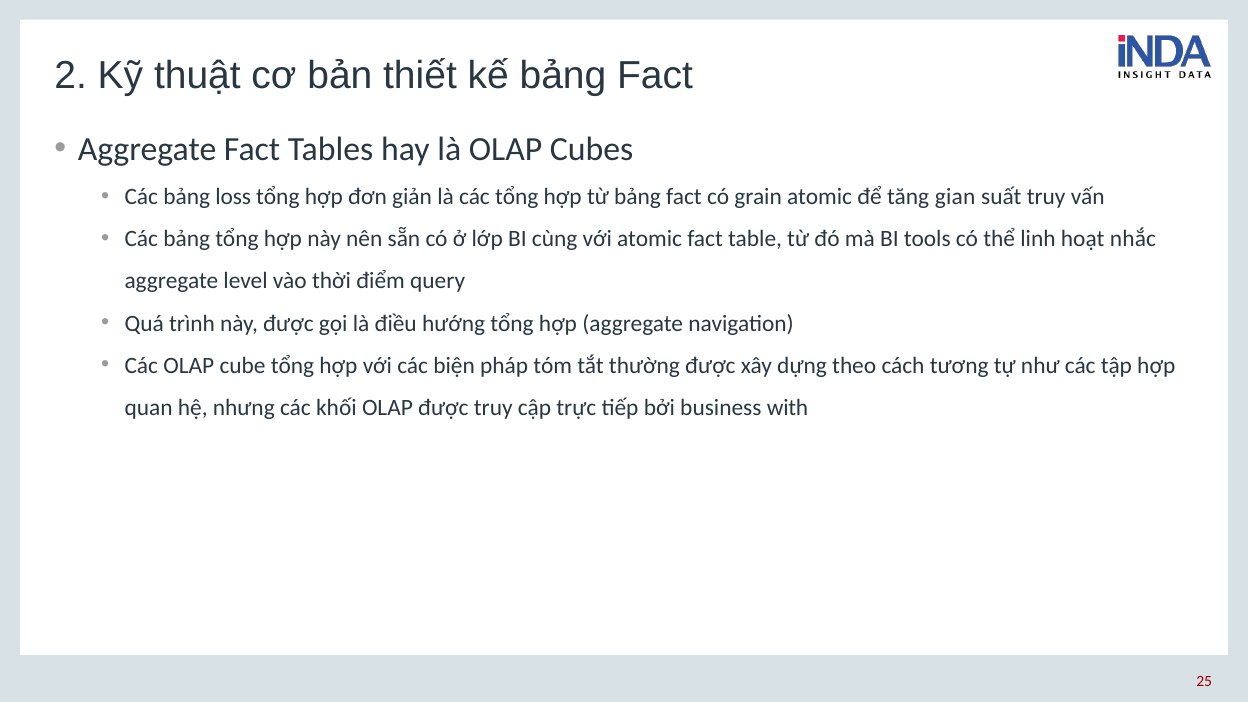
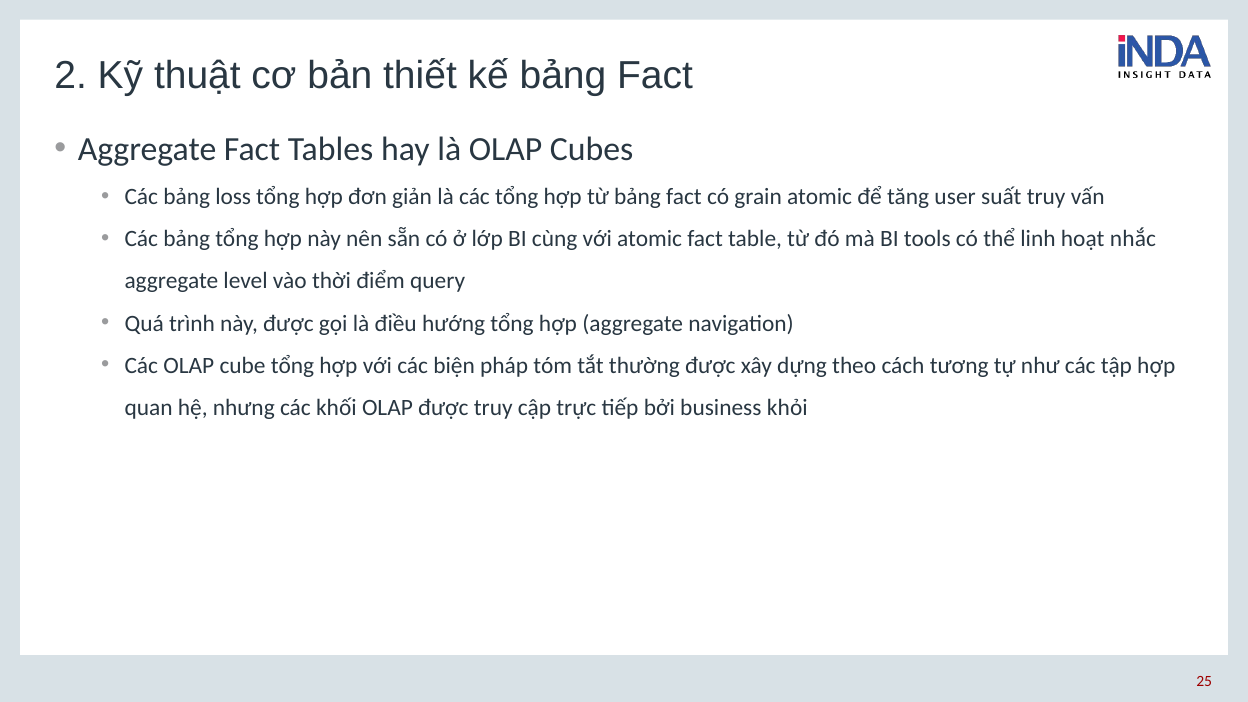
gian: gian -> user
with: with -> khỏi
